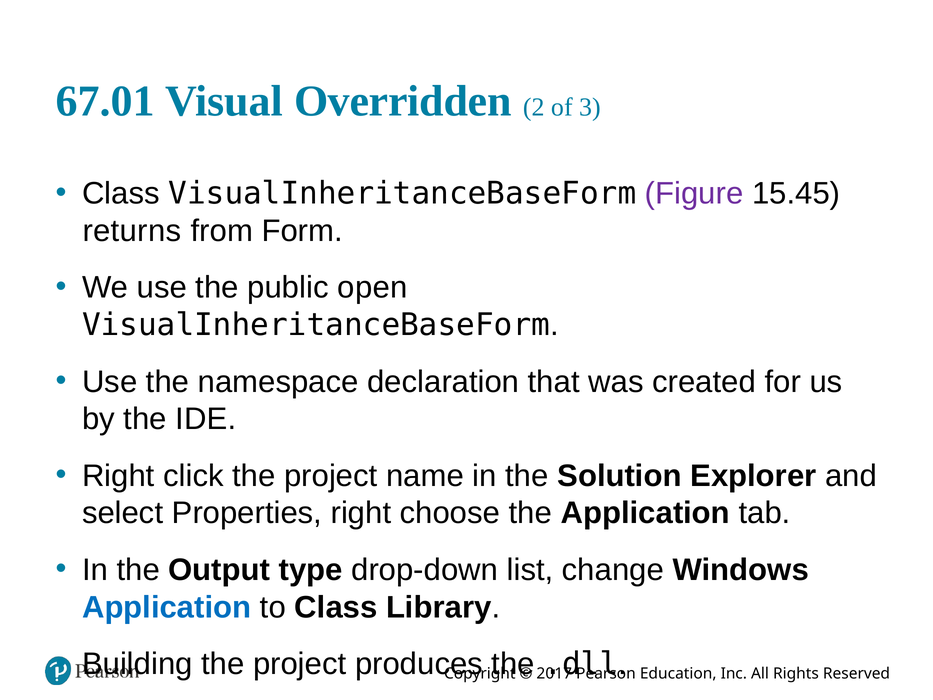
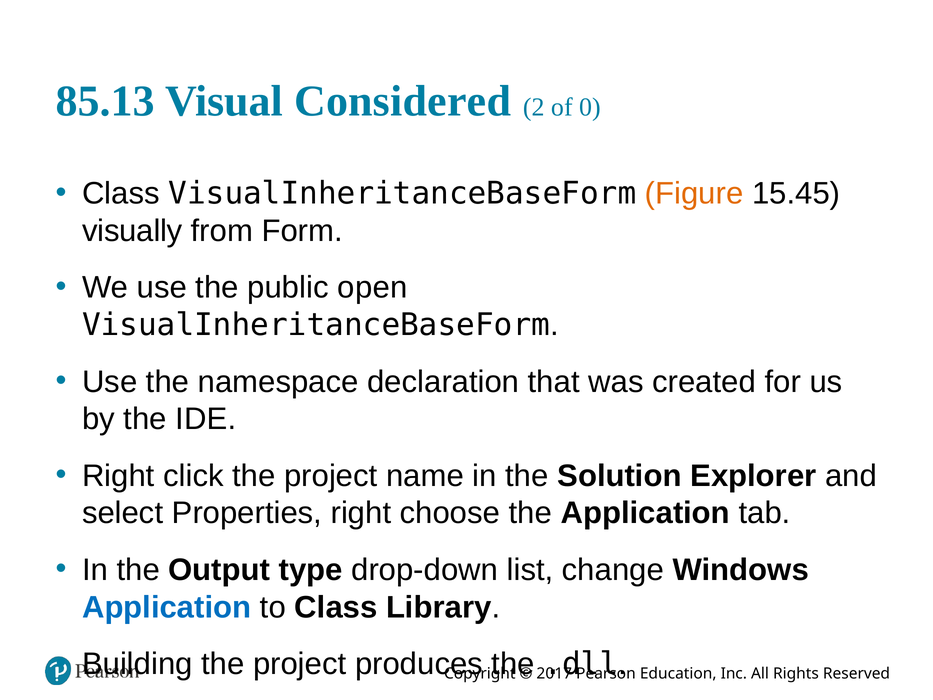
67.01: 67.01 -> 85.13
Overridden: Overridden -> Considered
3: 3 -> 0
Figure colour: purple -> orange
returns: returns -> visually
